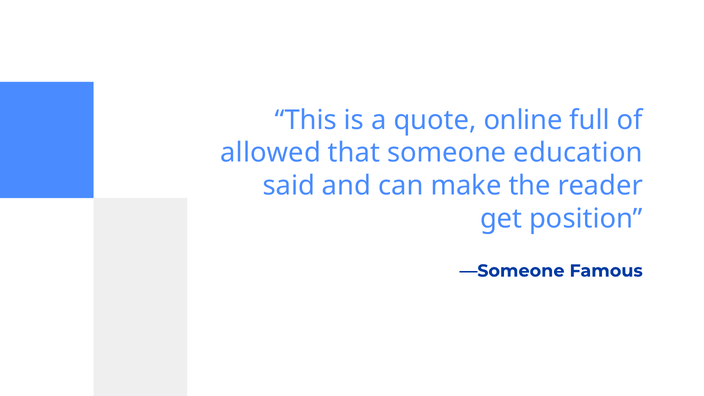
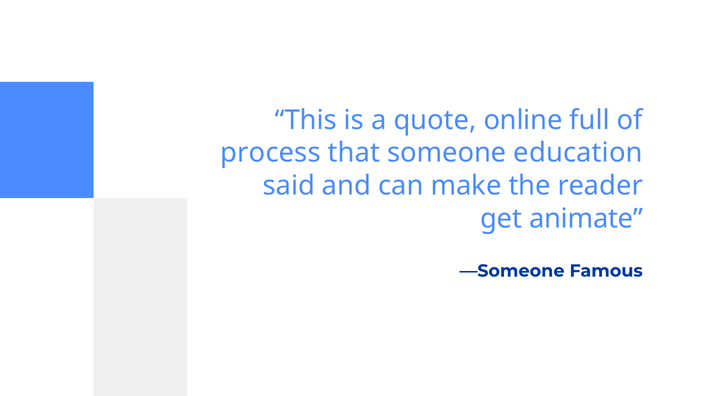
allowed: allowed -> process
position: position -> animate
